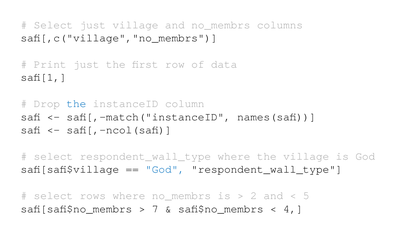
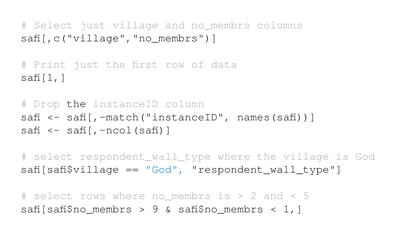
the at (76, 103) colour: blue -> black
7: 7 -> 9
4: 4 -> 1
